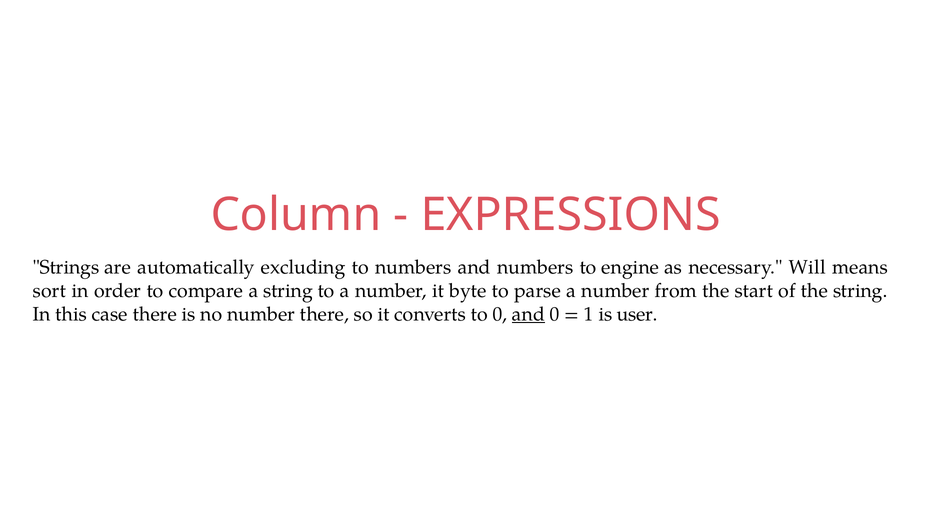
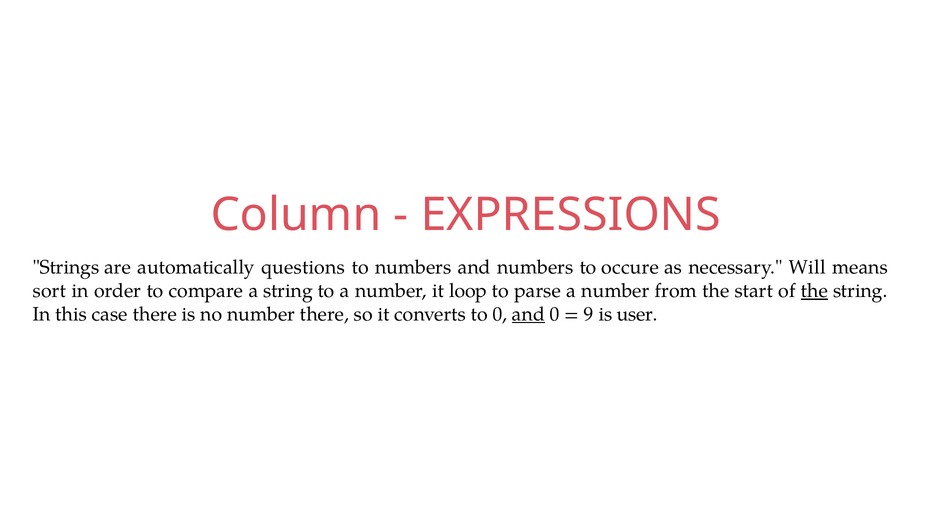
excluding: excluding -> questions
engine: engine -> occure
byte: byte -> loop
the at (815, 291) underline: none -> present
1: 1 -> 9
